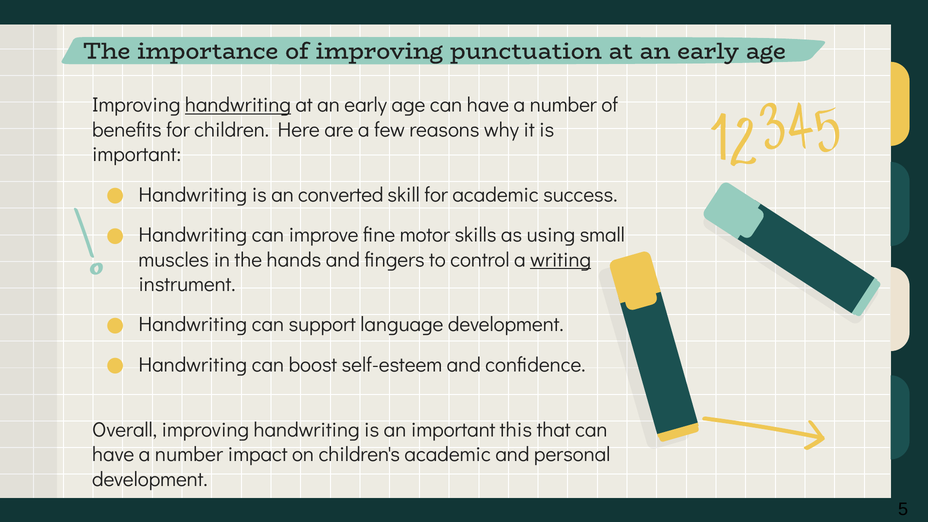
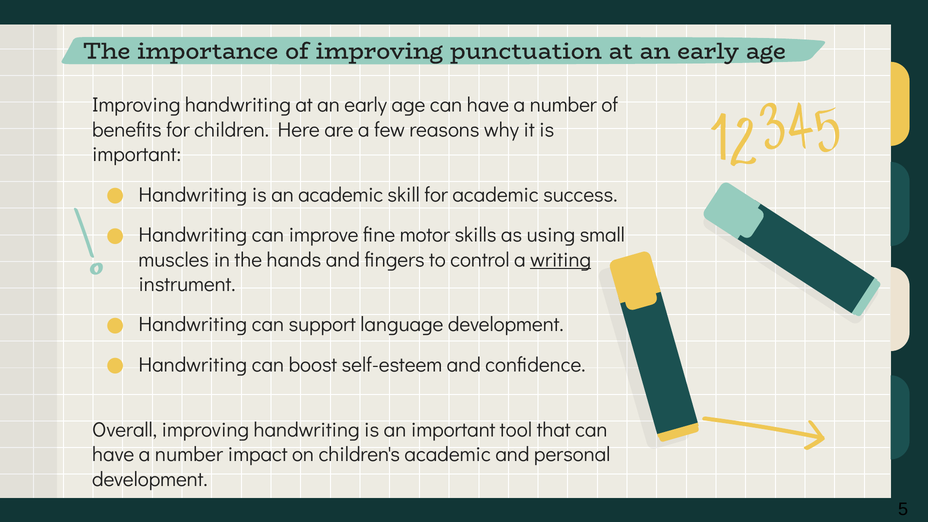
handwriting at (238, 105) underline: present -> none
an converted: converted -> academic
this: this -> tool
